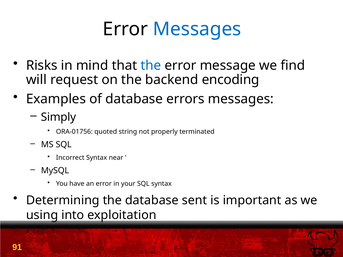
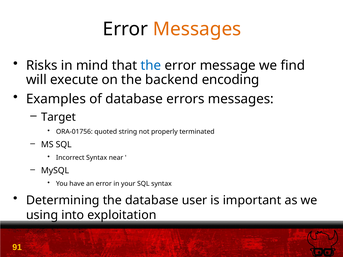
Messages at (197, 29) colour: blue -> orange
request: request -> execute
Simply: Simply -> Target
sent: sent -> user
